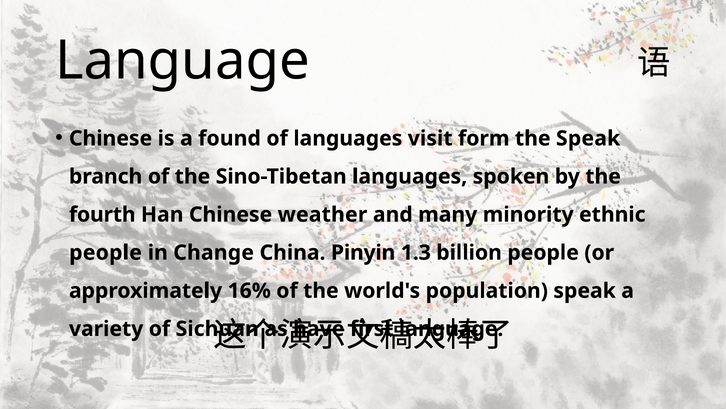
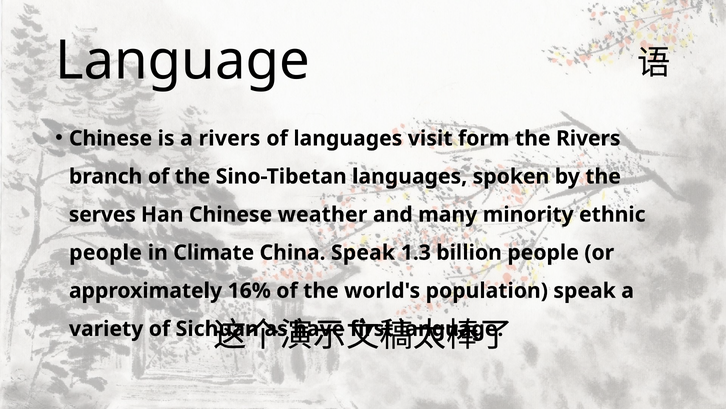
a found: found -> rivers
the Speak: Speak -> Rivers
fourth: fourth -> serves
Change: Change -> Climate
China Pinyin: Pinyin -> Speak
